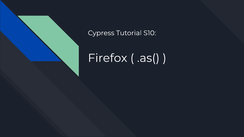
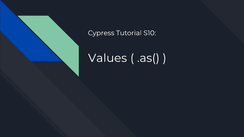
Firefox: Firefox -> Values
